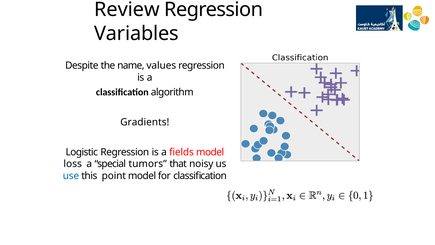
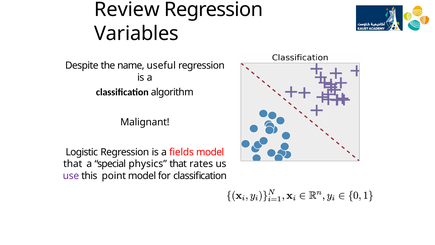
values: values -> useful
Gradients: Gradients -> Malignant
loss at (73, 164): loss -> that
tumors: tumors -> physics
noisy: noisy -> rates
use colour: blue -> purple
